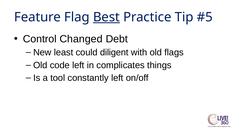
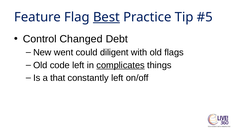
least: least -> went
complicates underline: none -> present
tool: tool -> that
